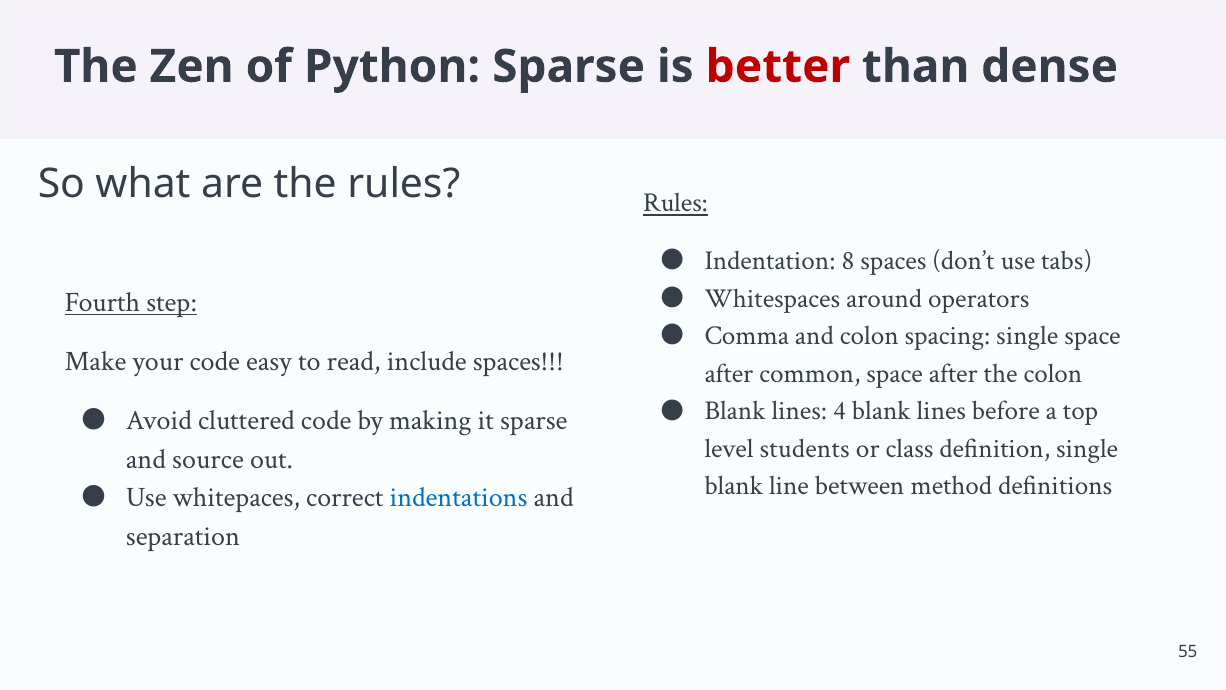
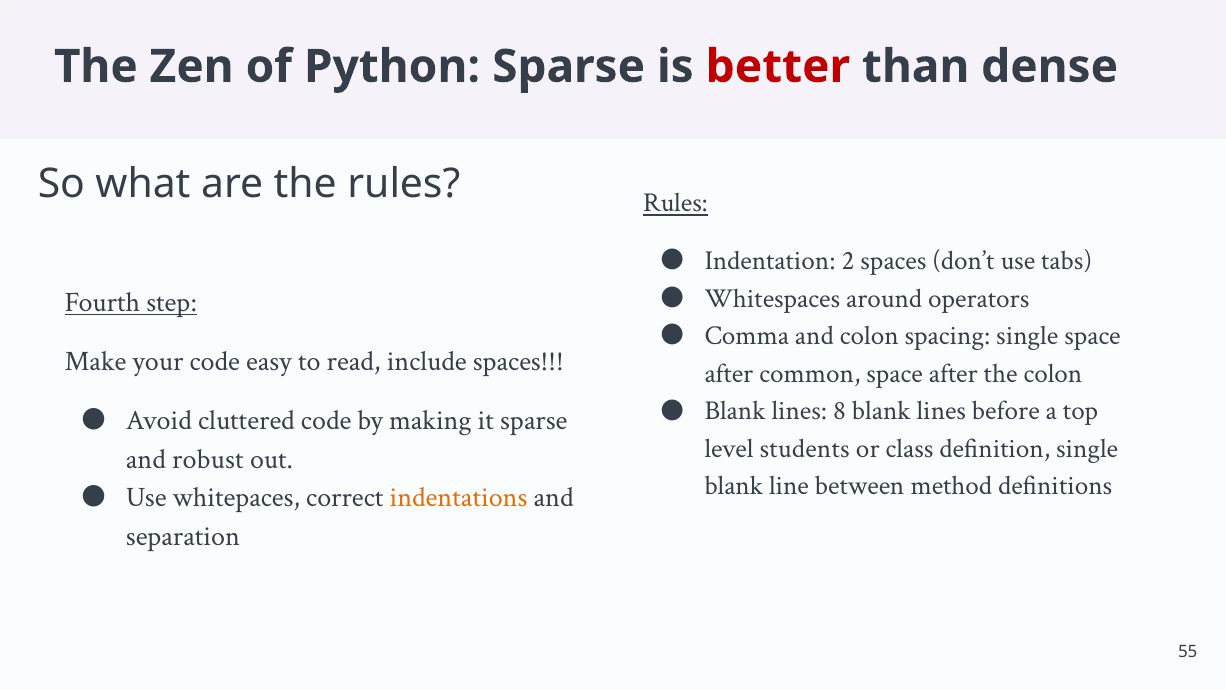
8: 8 -> 2
4: 4 -> 8
source: source -> robust
indentations colour: blue -> orange
